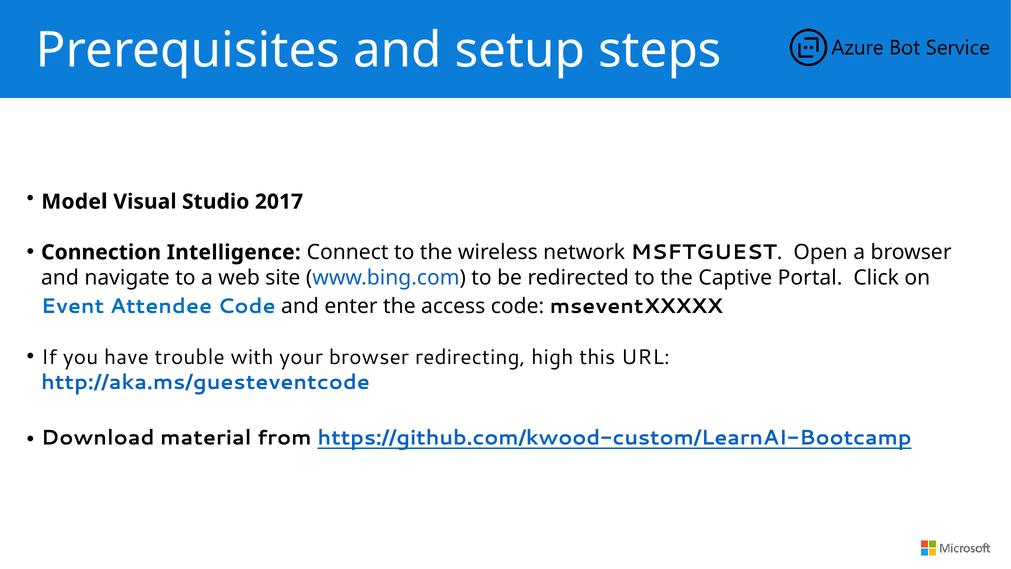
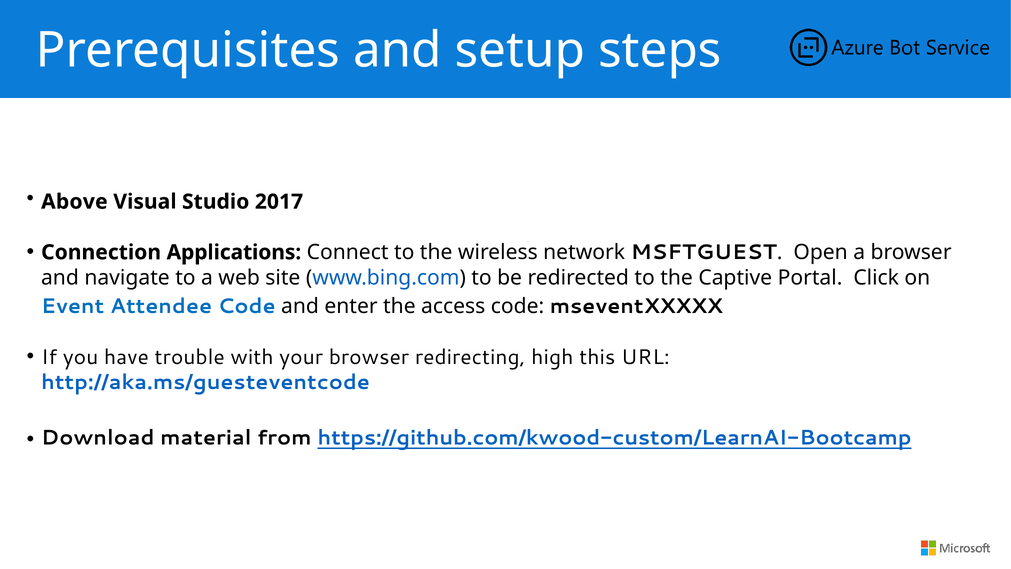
Model: Model -> Above
Intelligence: Intelligence -> Applications
